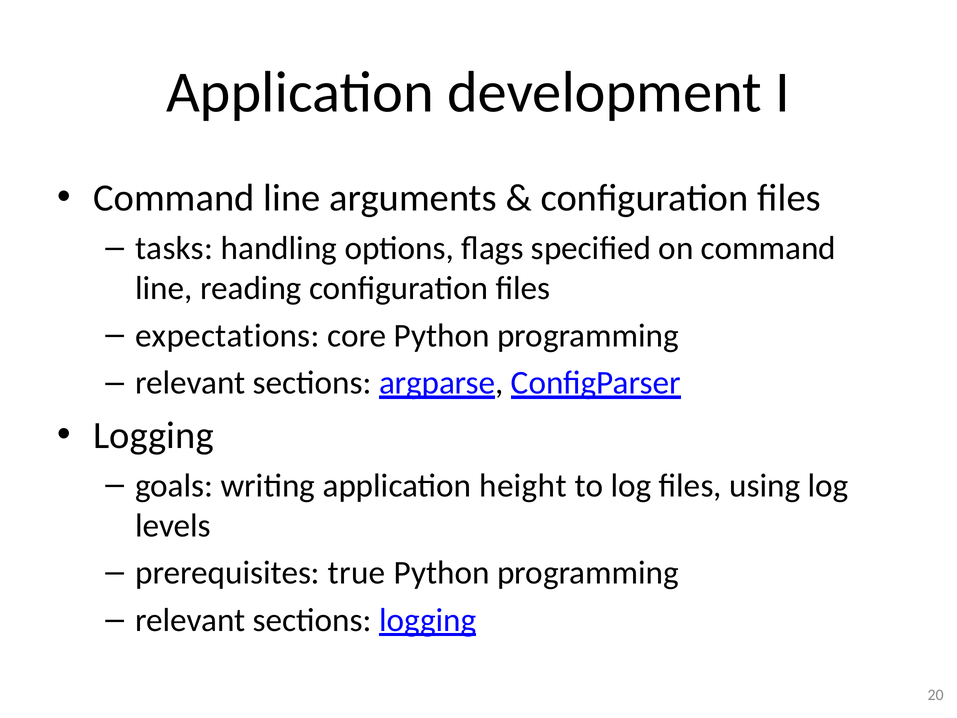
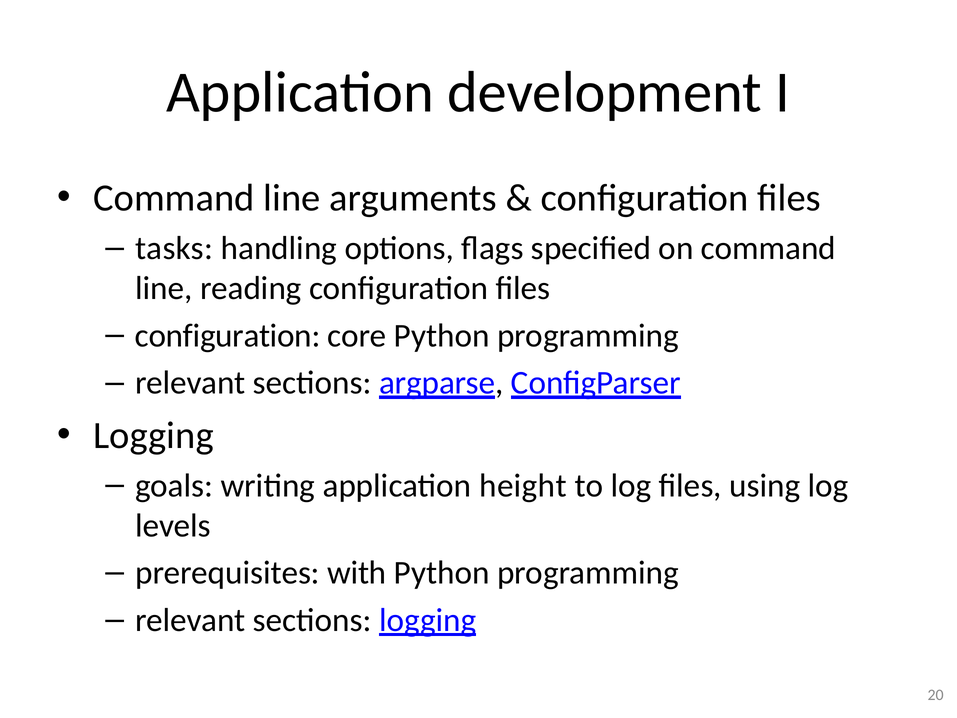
expectations at (227, 335): expectations -> configuration
true: true -> with
